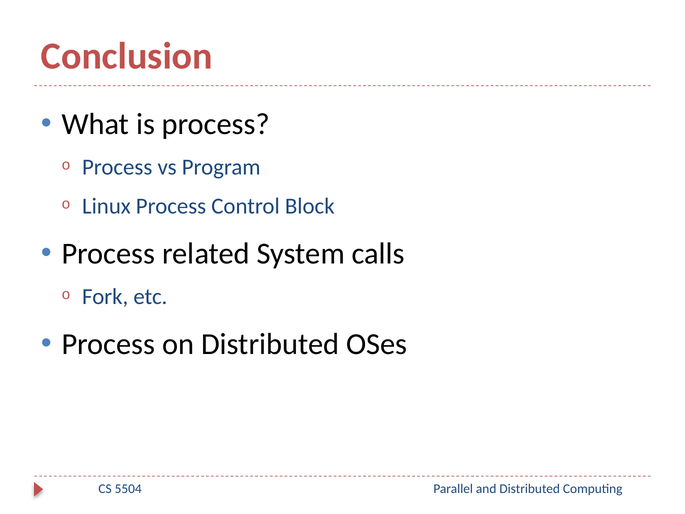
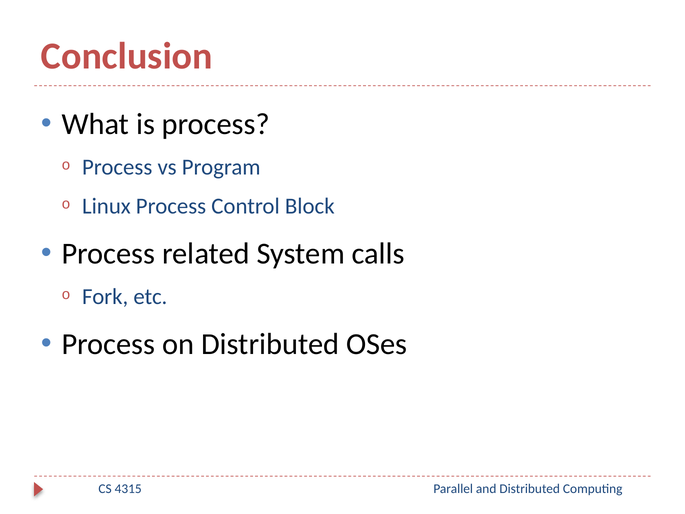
5504: 5504 -> 4315
